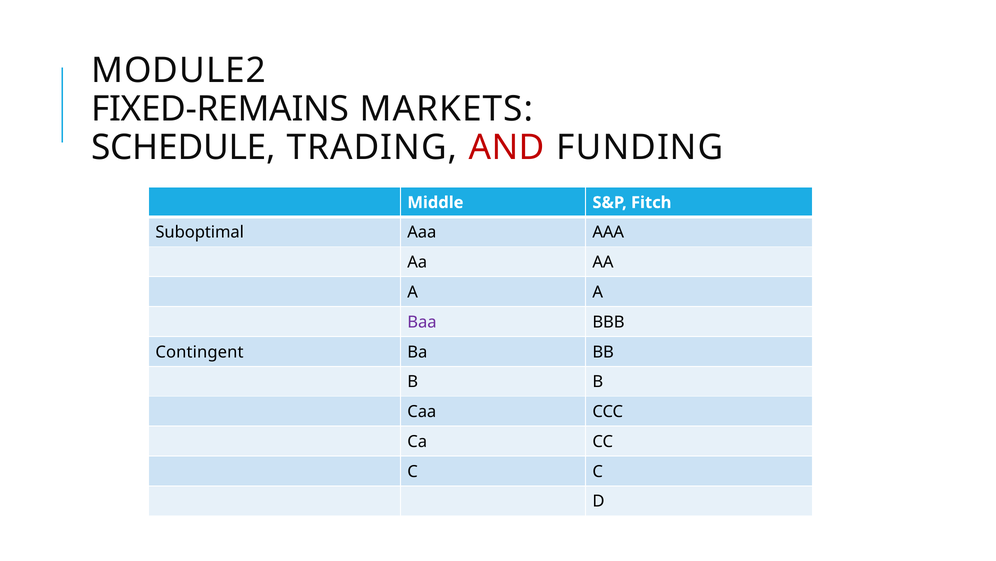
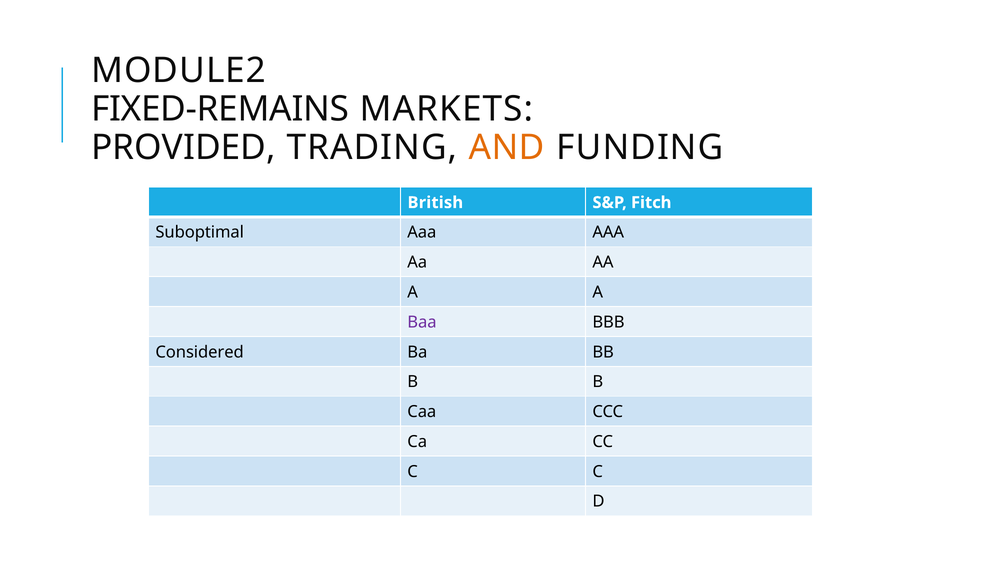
SCHEDULE: SCHEDULE -> PROVIDED
AND colour: red -> orange
Middle: Middle -> British
Contingent: Contingent -> Considered
